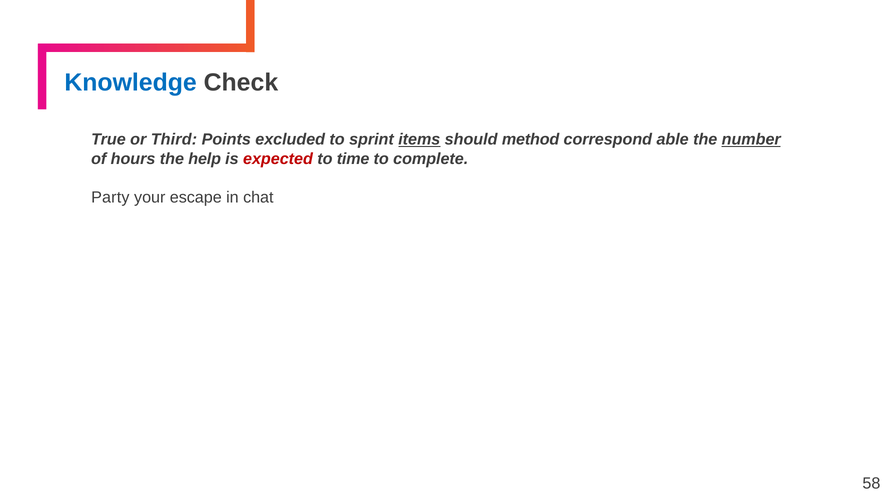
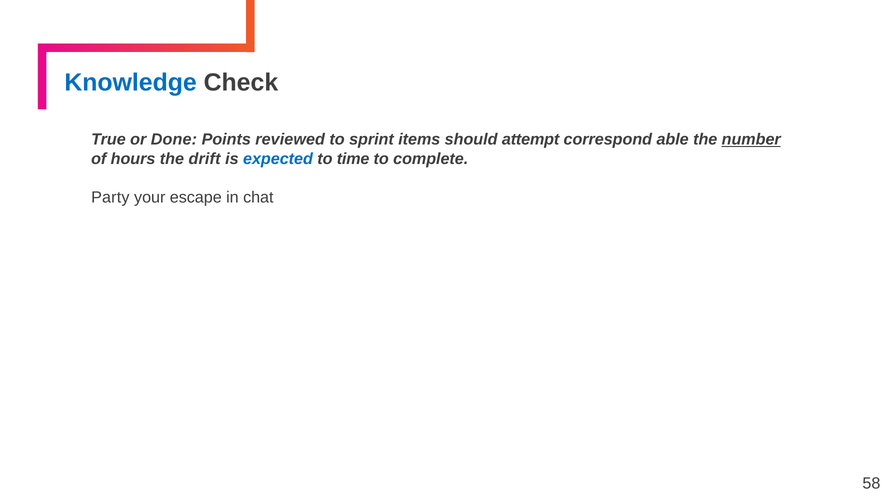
Third: Third -> Done
excluded: excluded -> reviewed
items underline: present -> none
method: method -> attempt
help: help -> drift
expected colour: red -> blue
